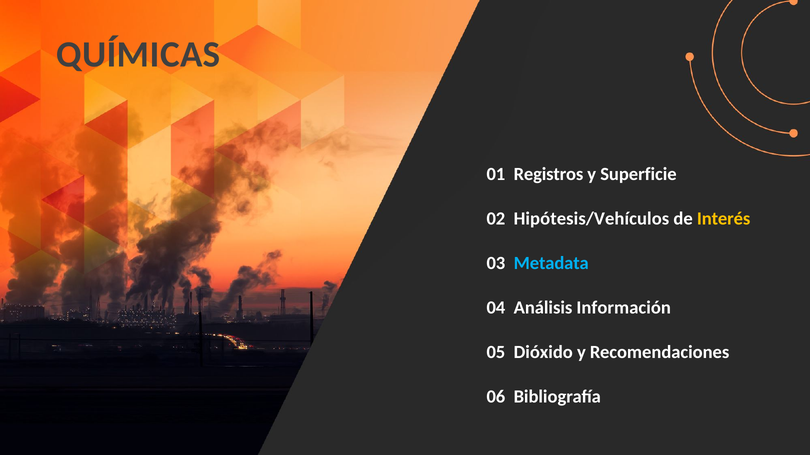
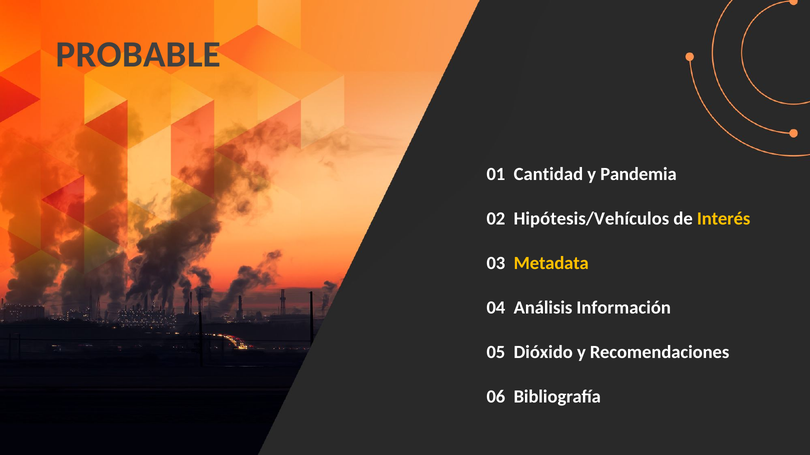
QUÍMICAS: QUÍMICAS -> PROBABLE
Registros: Registros -> Cantidad
Superficie: Superficie -> Pandemia
Metadata colour: light blue -> yellow
